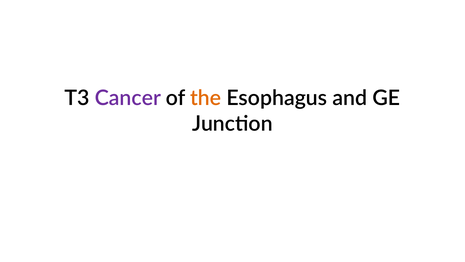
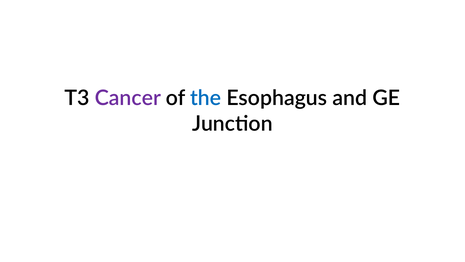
the colour: orange -> blue
